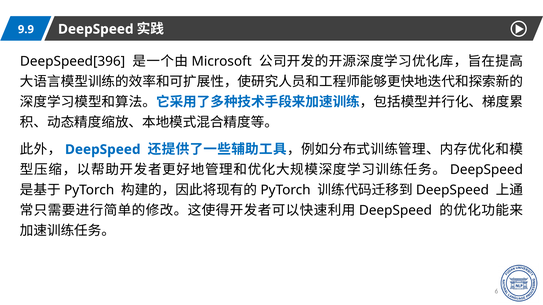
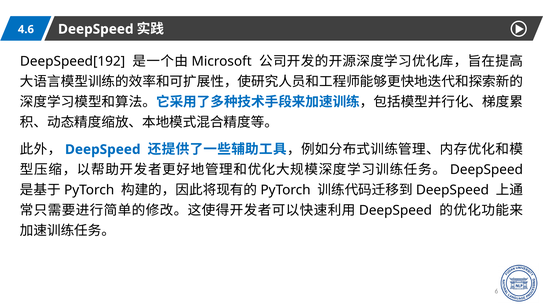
9.9: 9.9 -> 4.6
DeepSpeed[396: DeepSpeed[396 -> DeepSpeed[192
